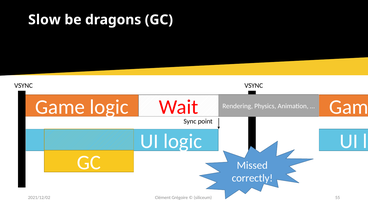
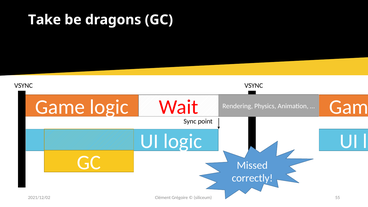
Slow: Slow -> Take
